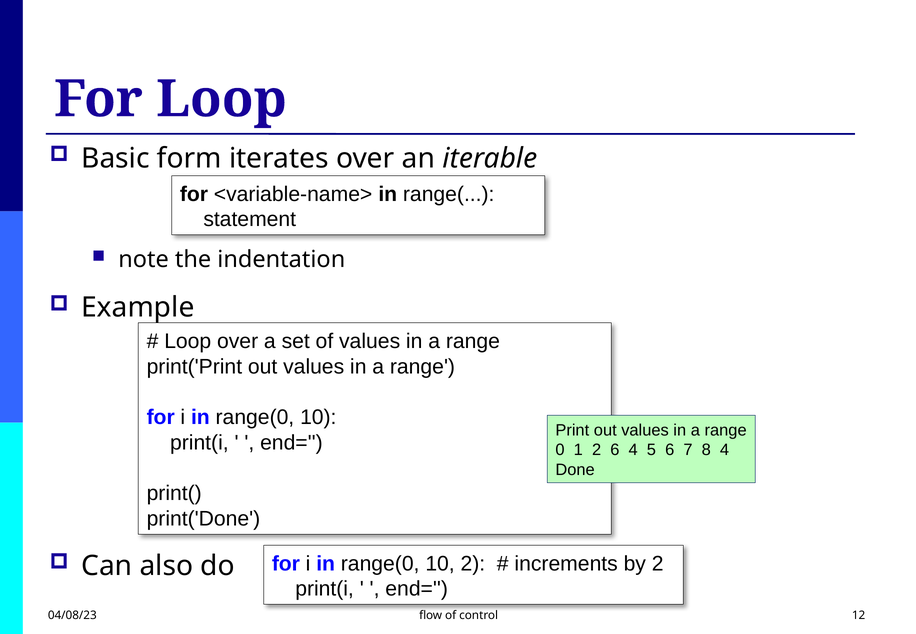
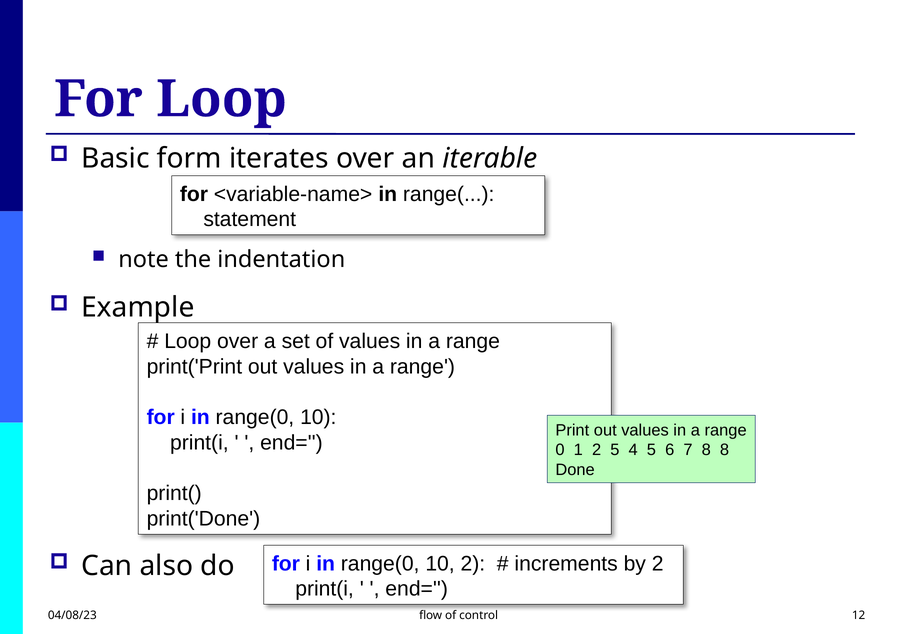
2 6: 6 -> 5
8 4: 4 -> 8
